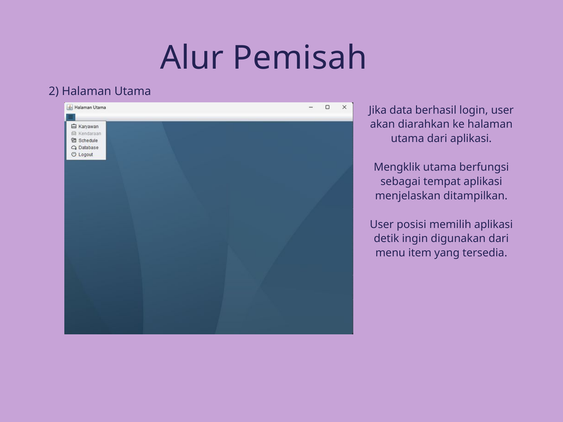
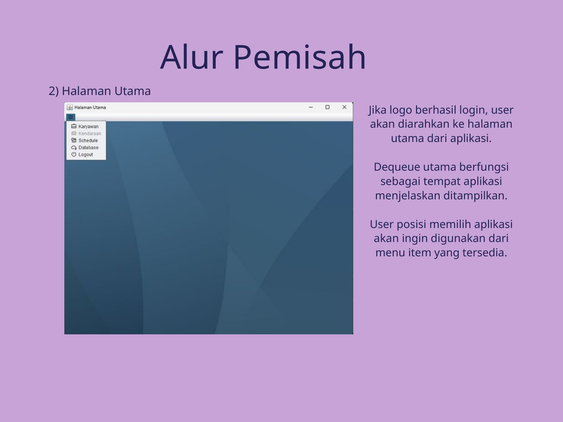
data: data -> logo
Mengklik: Mengklik -> Dequeue
detik at (386, 239): detik -> akan
